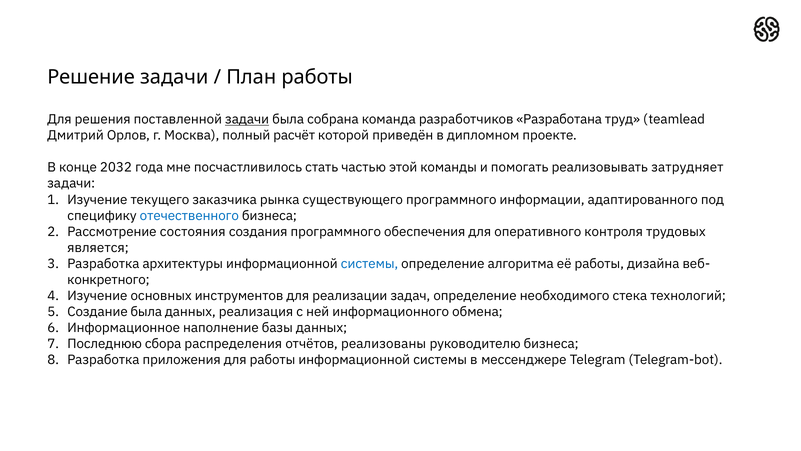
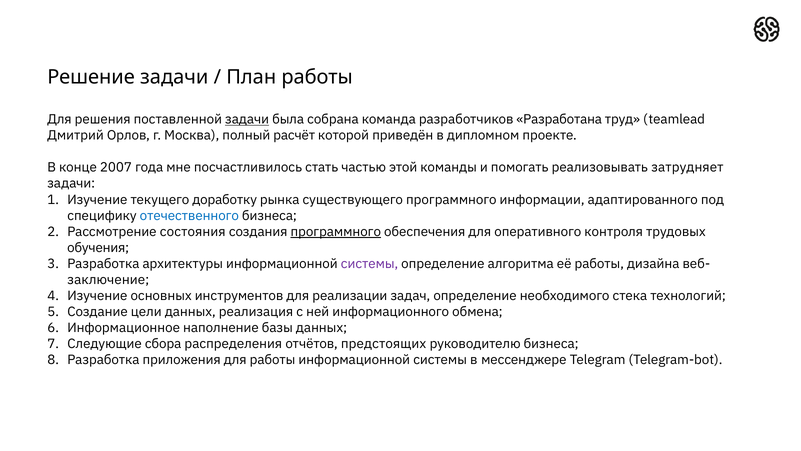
2032: 2032 -> 2007
заказчика: заказчика -> доработку
программного at (336, 231) underline: none -> present
является: является -> обучения
системы at (370, 263) colour: blue -> purple
конкретного: конкретного -> заключение
Создание была: была -> цели
Последнюю: Последнюю -> Следующие
реализованы: реализованы -> предстоящих
